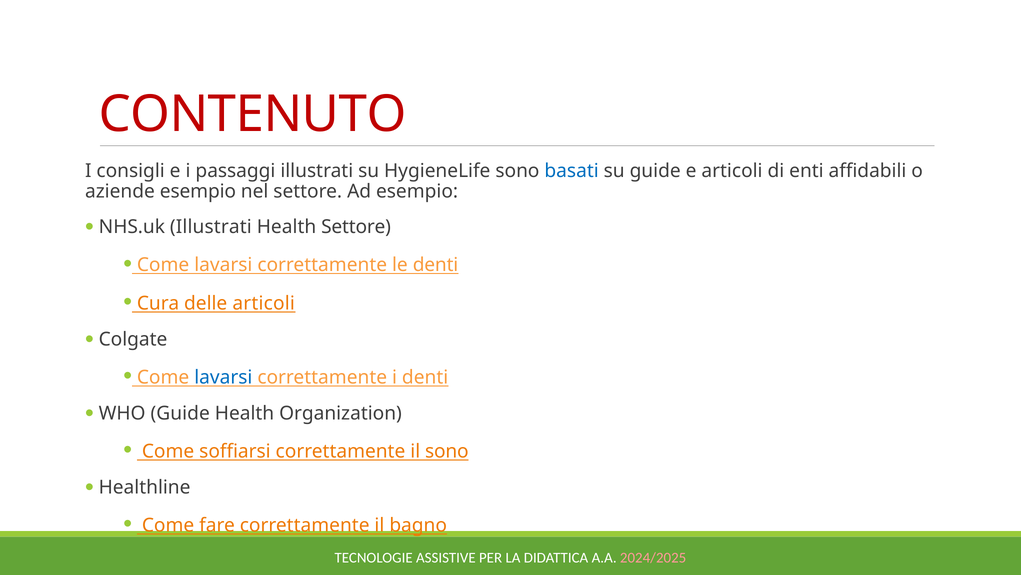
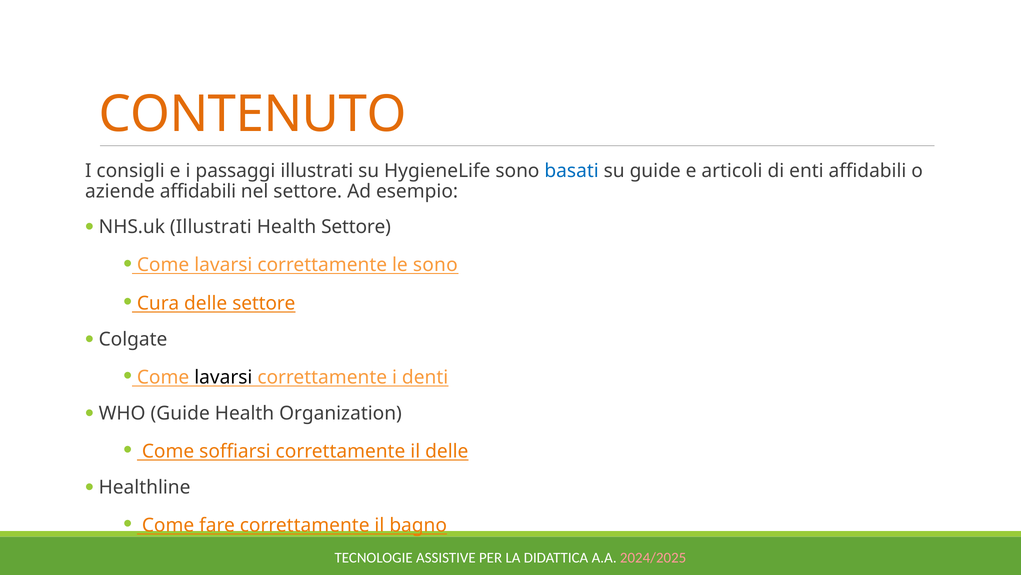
CONTENUTO colour: red -> orange
aziende esempio: esempio -> affidabili
le denti: denti -> sono
delle articoli: articoli -> settore
lavarsi at (223, 377) colour: blue -> black
il sono: sono -> delle
